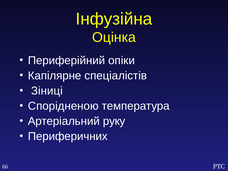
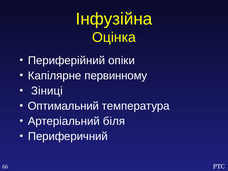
спеціалістів: спеціалістів -> первинному
Спорідненою: Спорідненою -> Оптимальний
руку: руку -> біля
Периферичних: Периферичних -> Периферичний
